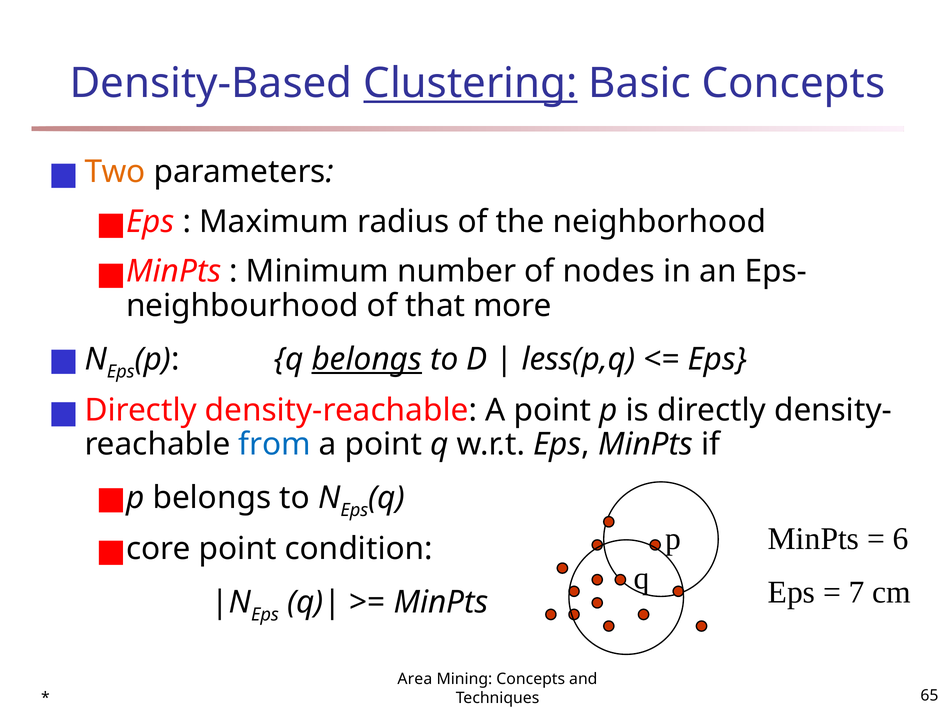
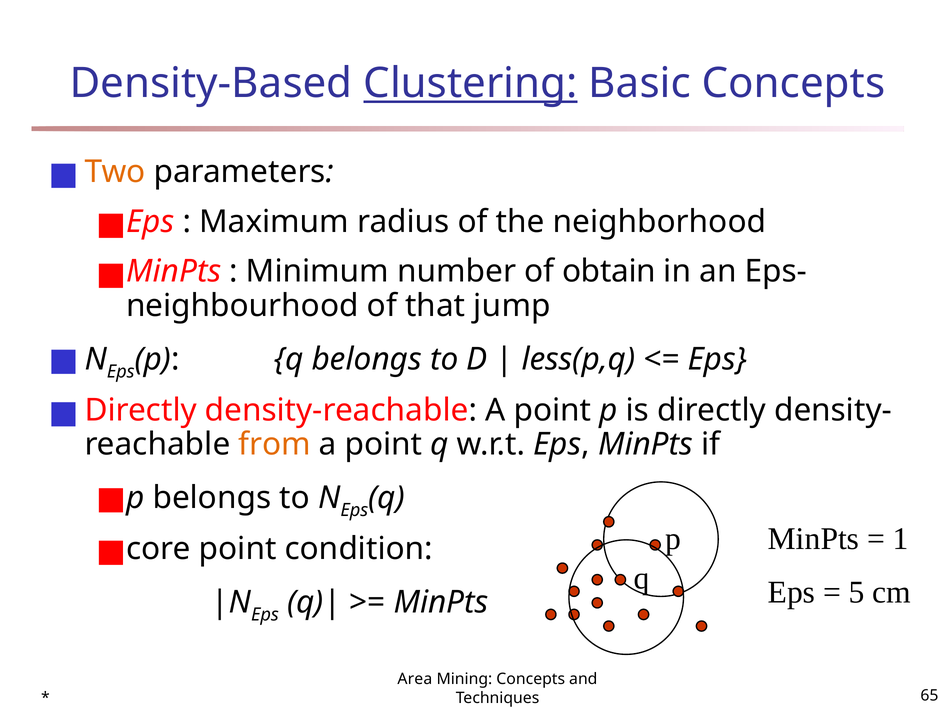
nodes: nodes -> obtain
more: more -> jump
belongs at (367, 359) underline: present -> none
from colour: blue -> orange
6: 6 -> 1
7: 7 -> 5
